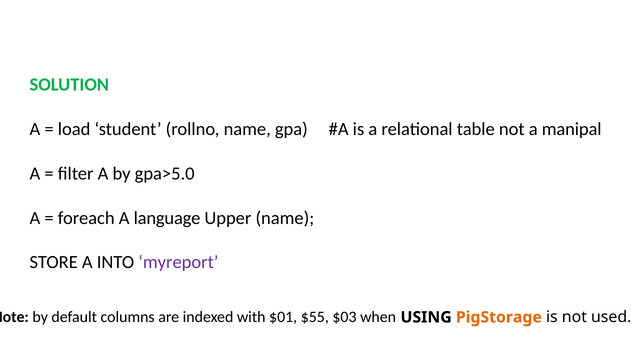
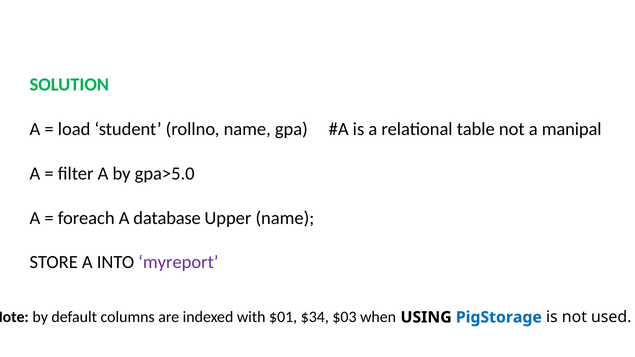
language: language -> database
$55: $55 -> $34
PigStorage colour: orange -> blue
